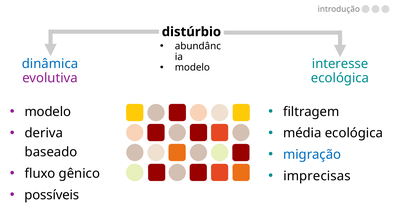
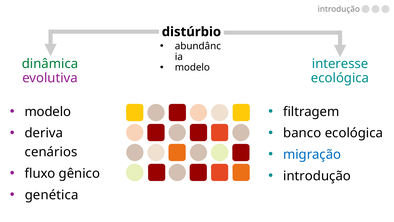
dinâmica colour: blue -> green
média: média -> banco
baseado: baseado -> cenários
imprecisas at (317, 176): imprecisas -> introdução
possíveis: possíveis -> genética
